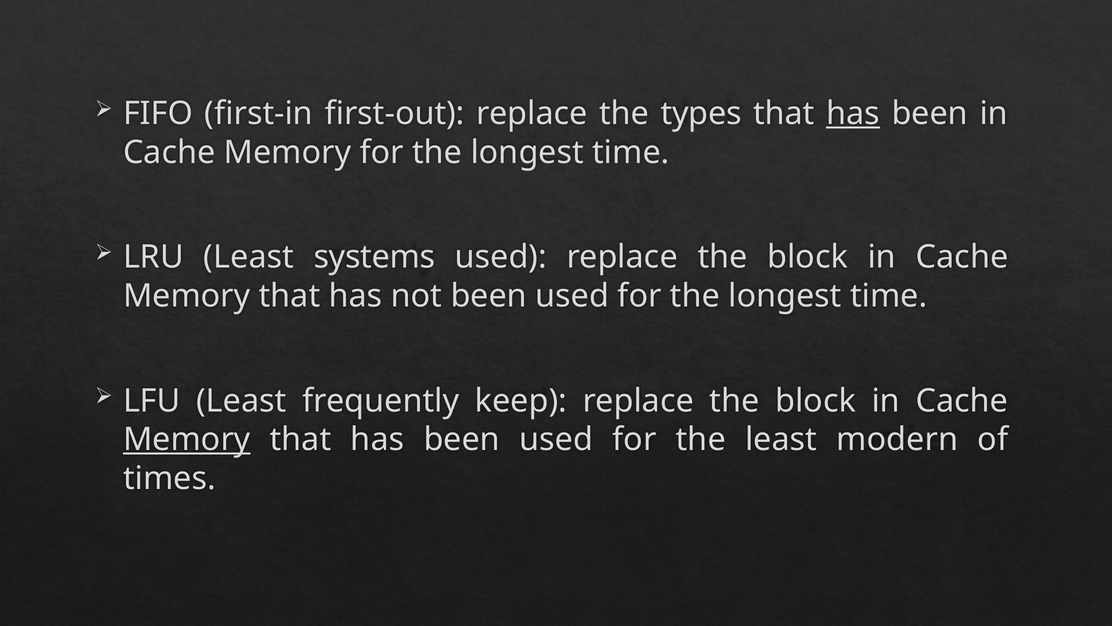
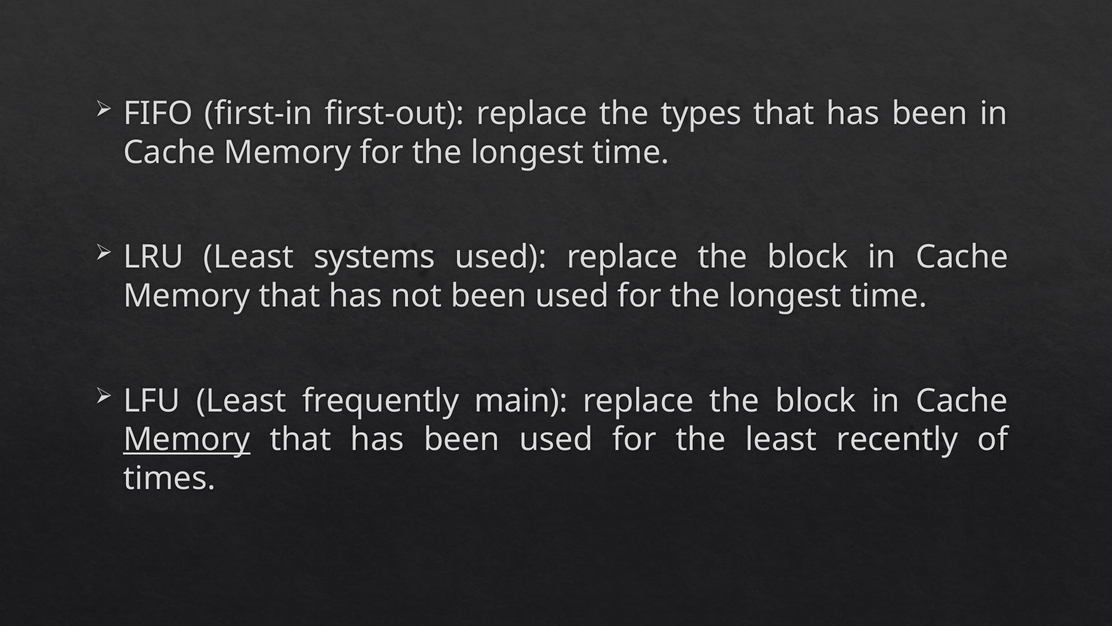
has at (853, 114) underline: present -> none
keep: keep -> main
modern: modern -> recently
